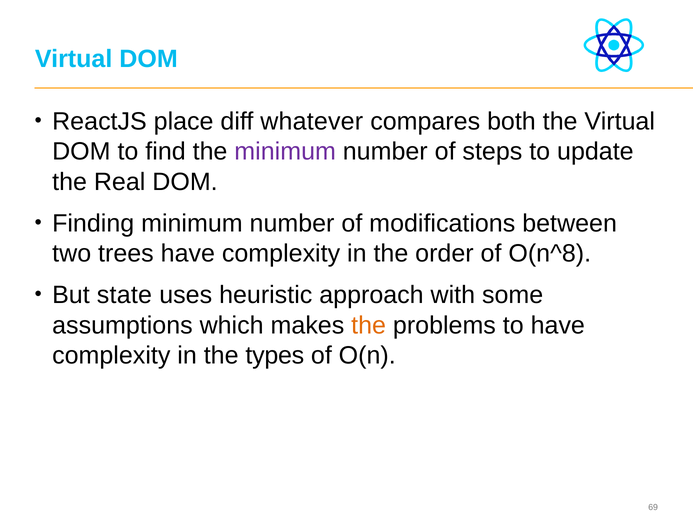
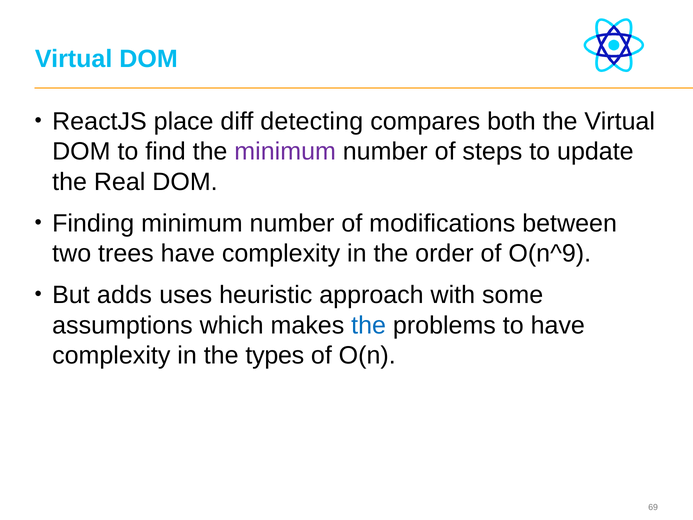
whatever: whatever -> detecting
O(n^8: O(n^8 -> O(n^9
state: state -> adds
the at (369, 325) colour: orange -> blue
